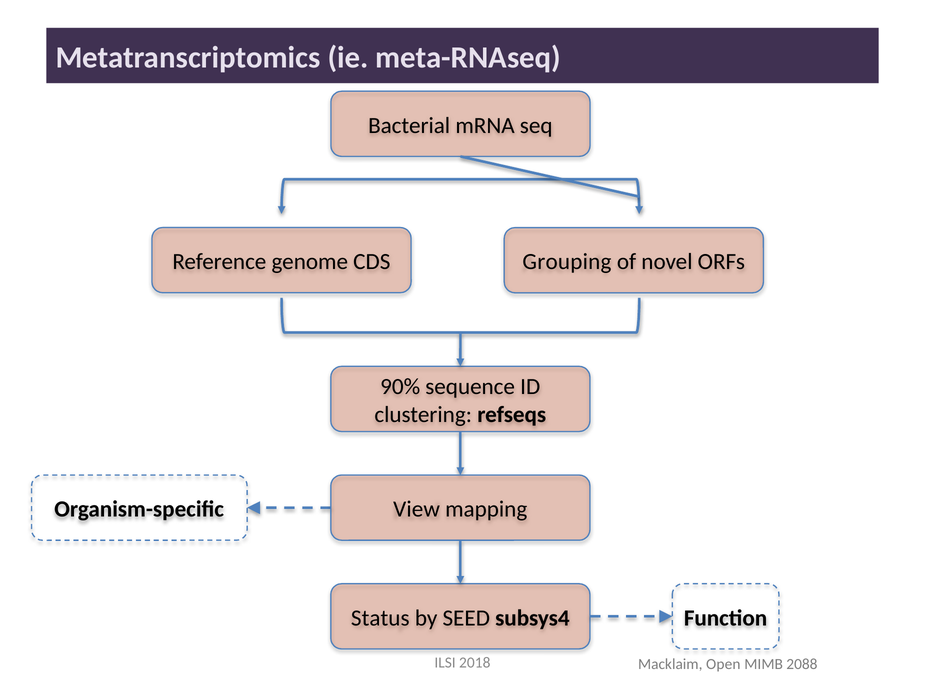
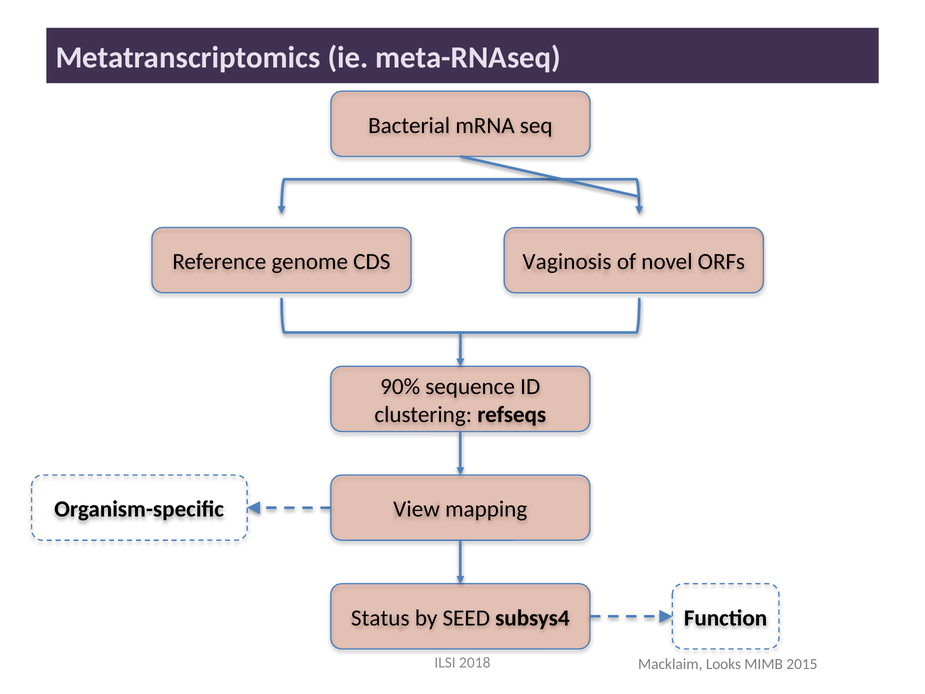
Grouping: Grouping -> Vaginosis
Open: Open -> Looks
2088: 2088 -> 2015
